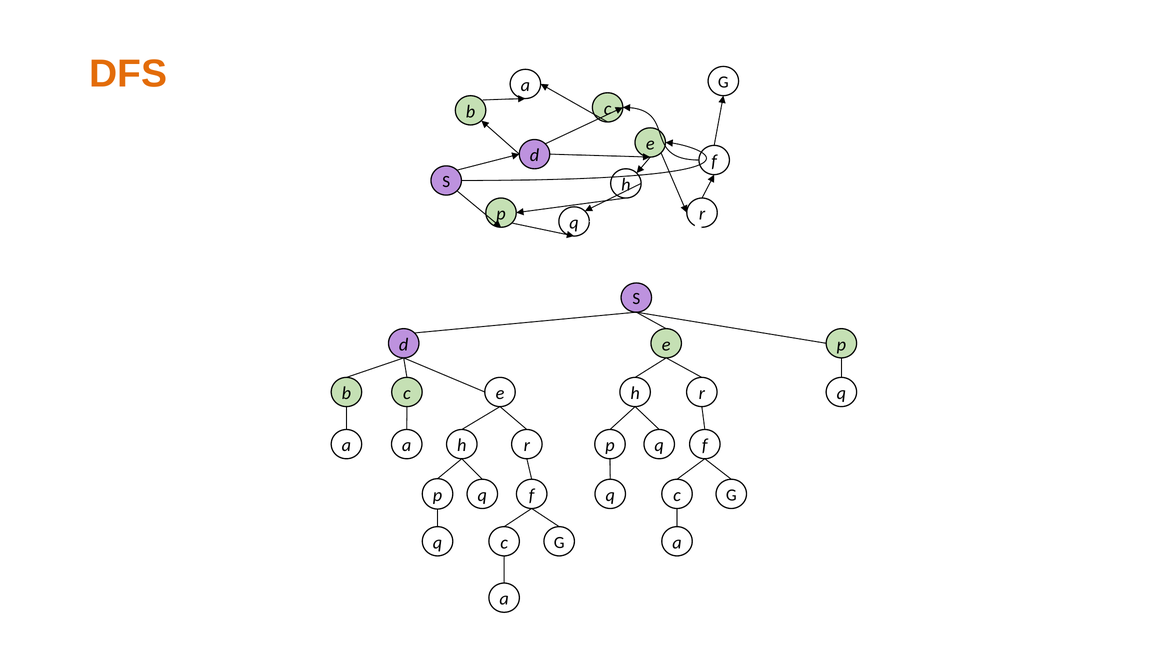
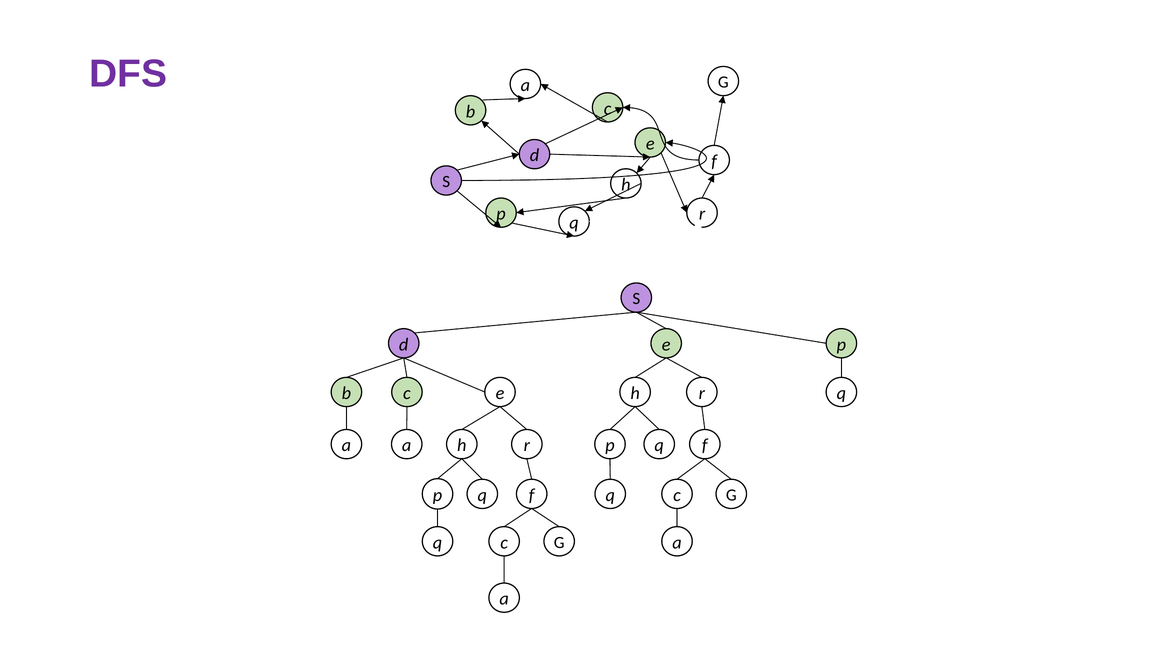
DFS colour: orange -> purple
